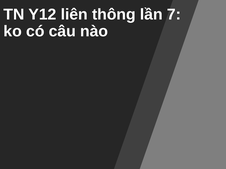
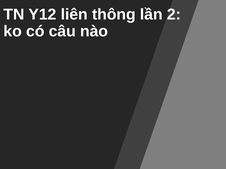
7: 7 -> 2
